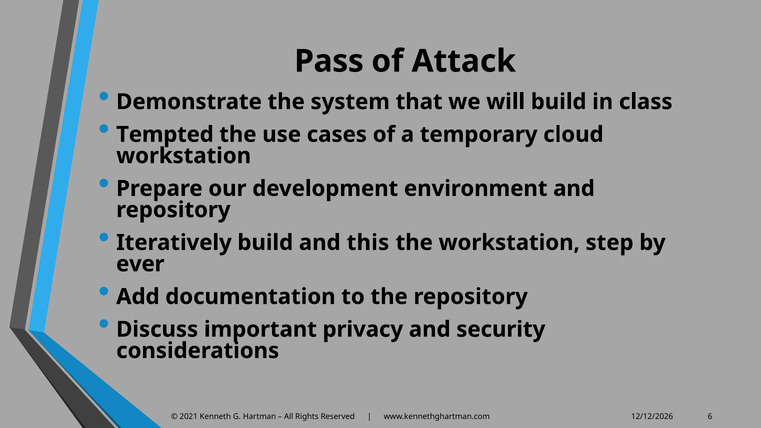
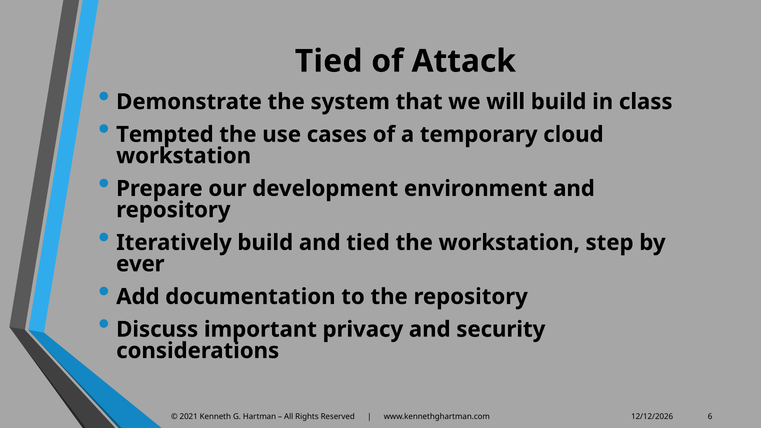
Pass at (329, 61): Pass -> Tied
and this: this -> tied
